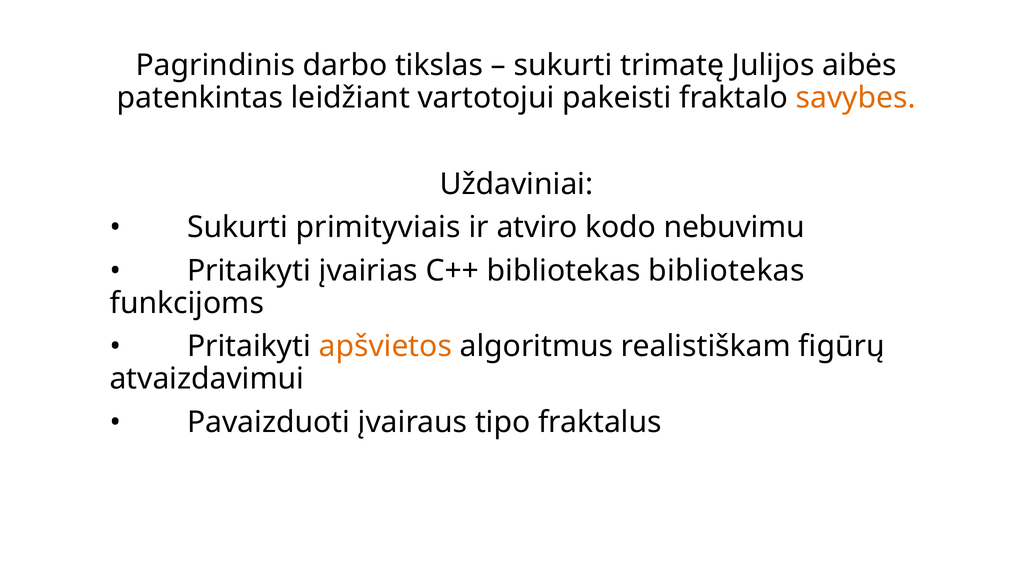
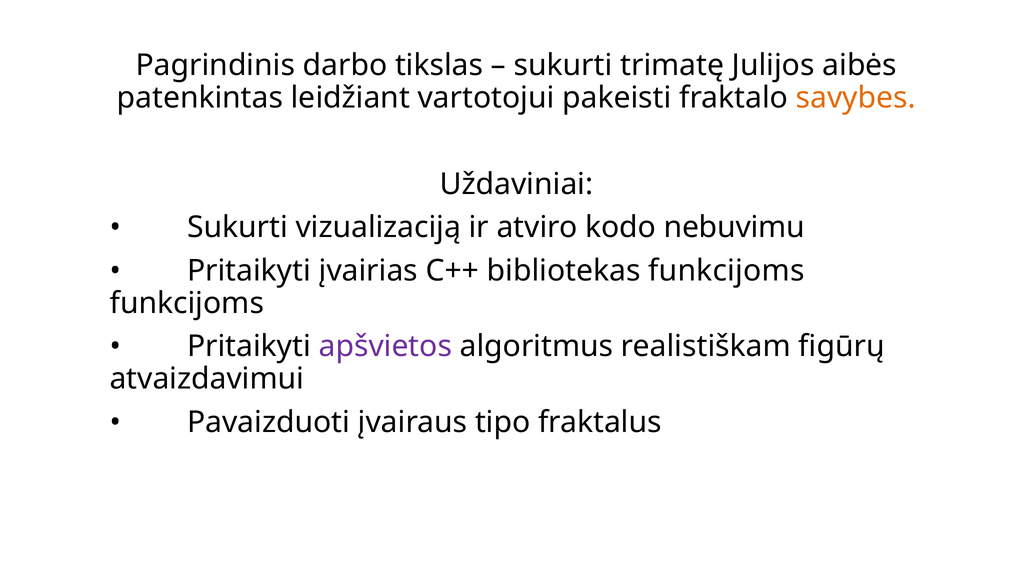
primityviais: primityviais -> vizualizaciją
bibliotekas bibliotekas: bibliotekas -> funkcijoms
apšvietos colour: orange -> purple
